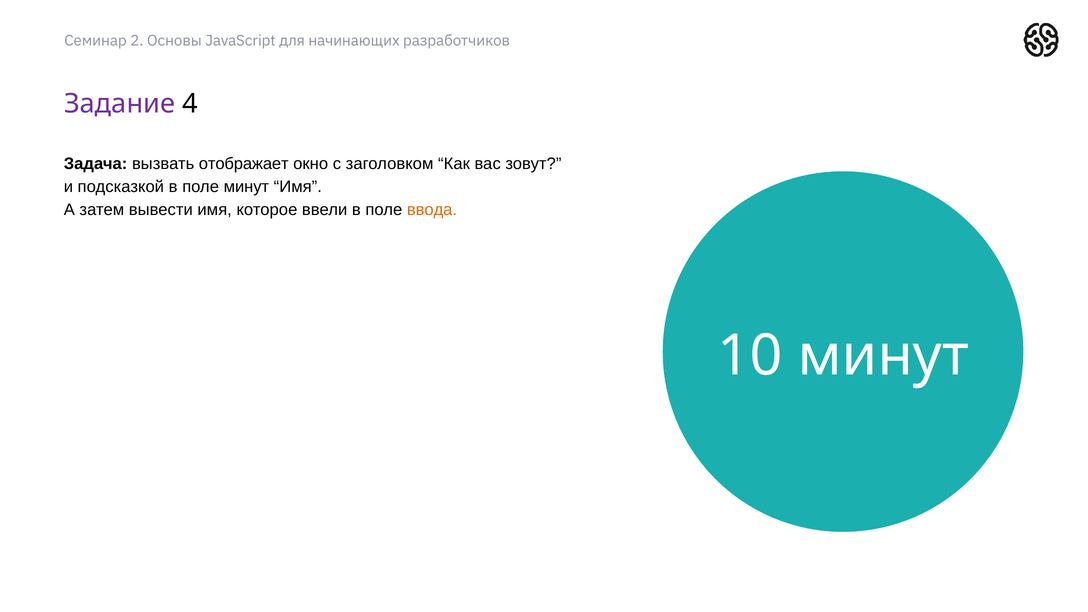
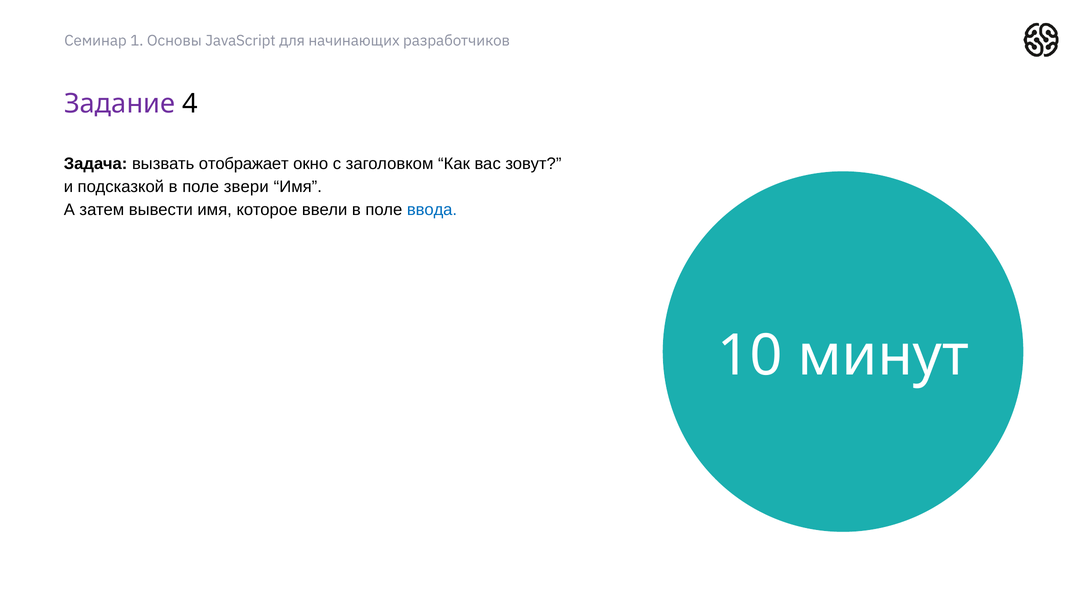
2: 2 -> 1
поле минут: минут -> звери
ввода colour: orange -> blue
